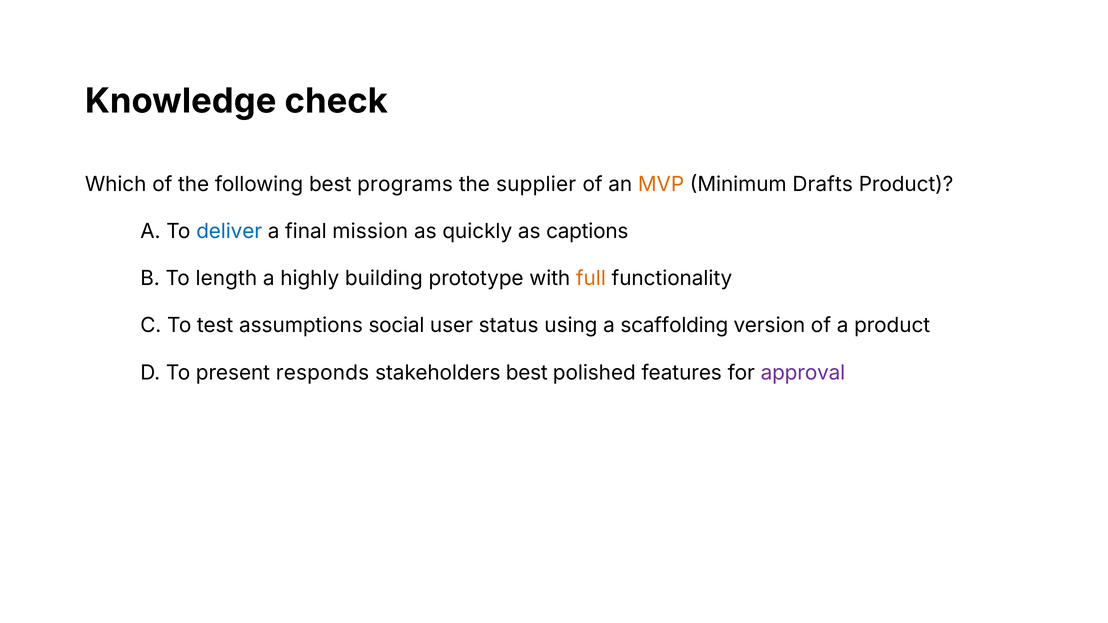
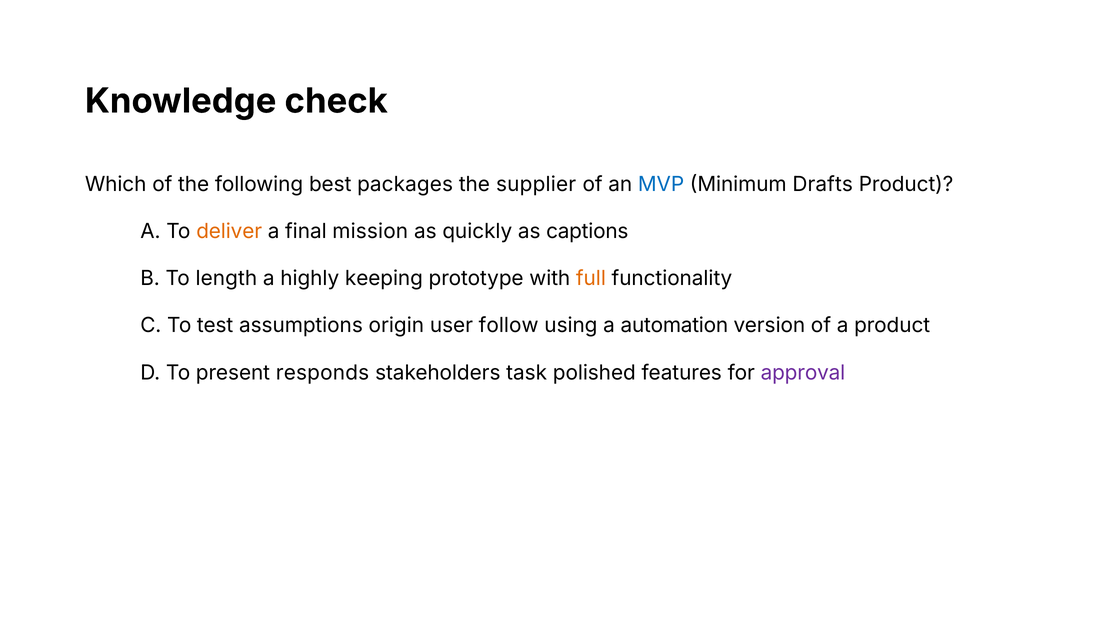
programs: programs -> packages
MVP colour: orange -> blue
deliver colour: blue -> orange
building: building -> keeping
social: social -> origin
status: status -> follow
scaffolding: scaffolding -> automation
stakeholders best: best -> task
